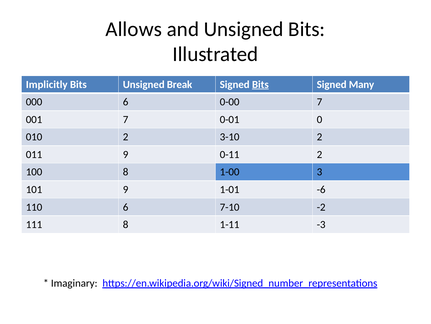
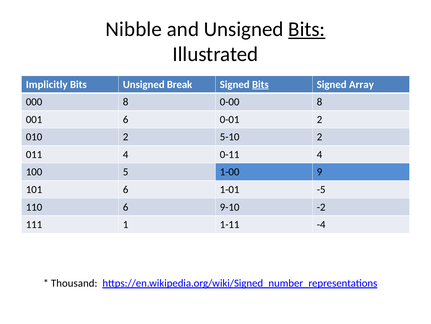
Allows: Allows -> Nibble
Bits at (307, 29) underline: none -> present
Many: Many -> Array
000 6: 6 -> 8
0-00 7: 7 -> 8
001 7: 7 -> 6
0-01 0: 0 -> 2
3-10: 3-10 -> 5-10
011 9: 9 -> 4
0-11 2: 2 -> 4
100 8: 8 -> 5
3: 3 -> 9
101 9: 9 -> 6
-6: -6 -> -5
7-10: 7-10 -> 9-10
111 8: 8 -> 1
-3: -3 -> -4
Imaginary: Imaginary -> Thousand
